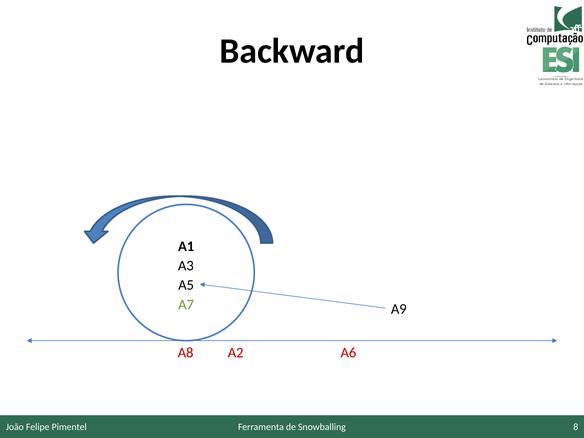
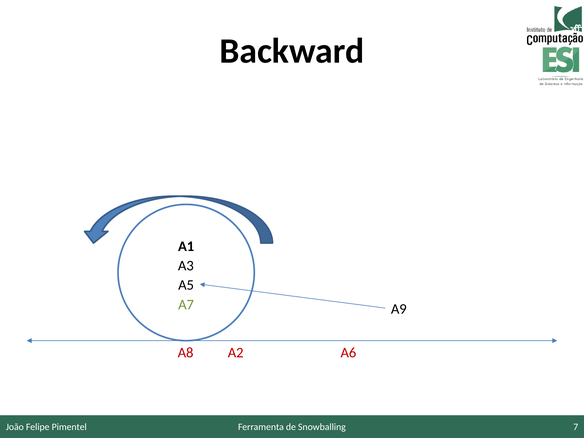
8: 8 -> 7
